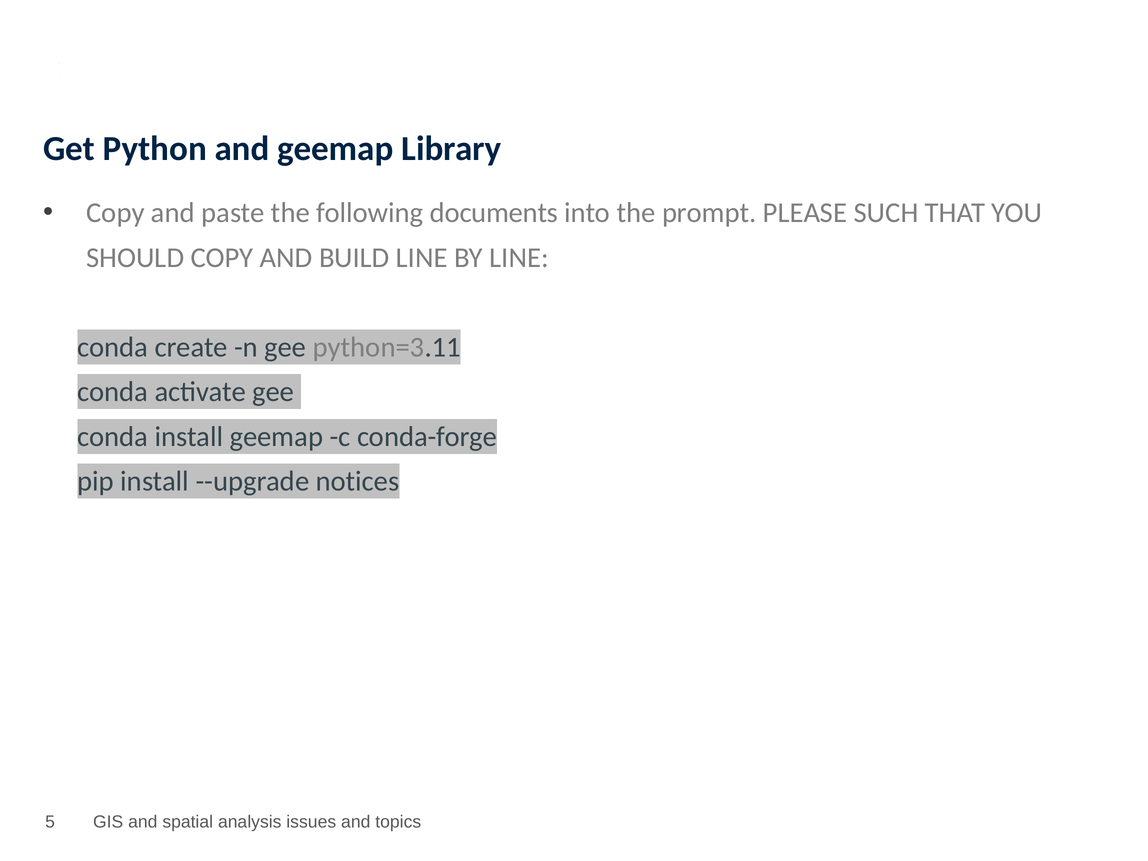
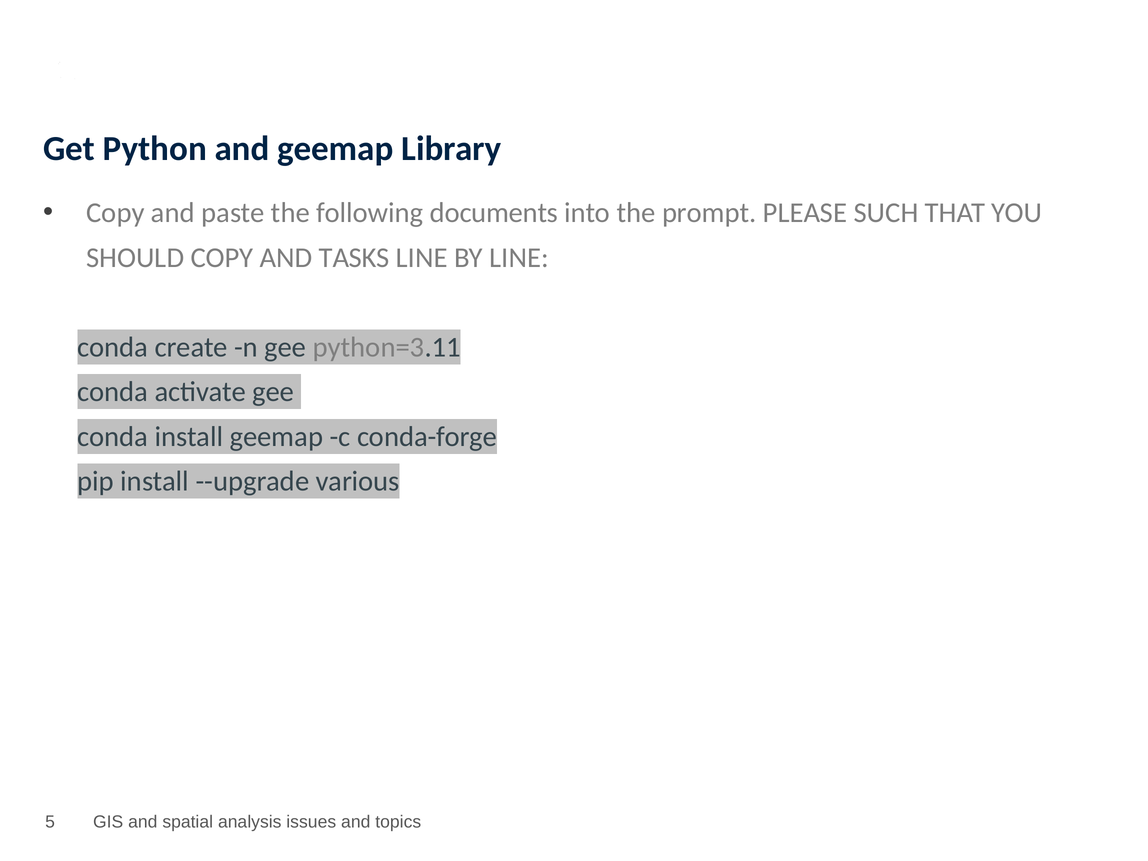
BUILD: BUILD -> TASKS
notices: notices -> various
